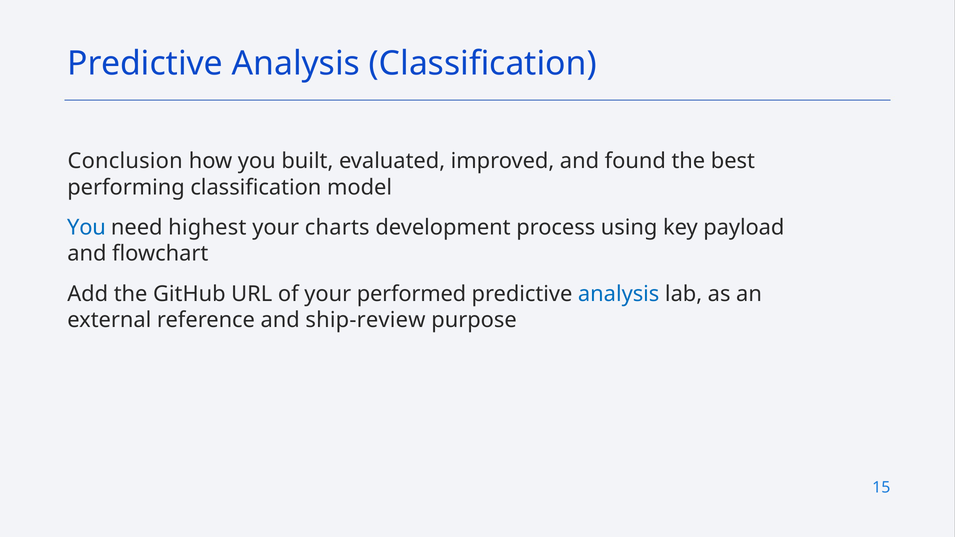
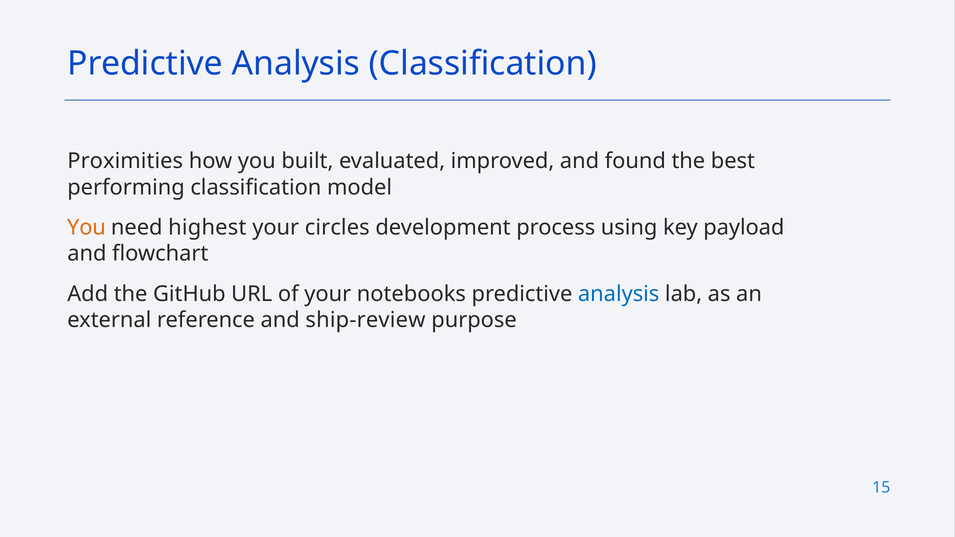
Conclusion: Conclusion -> Proximities
You at (86, 228) colour: blue -> orange
charts: charts -> circles
performed: performed -> notebooks
